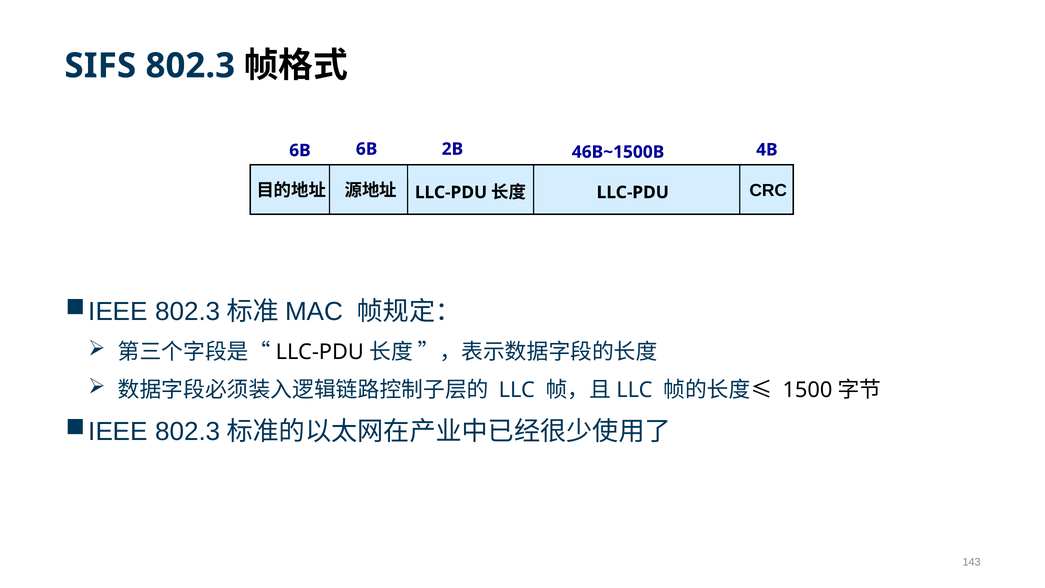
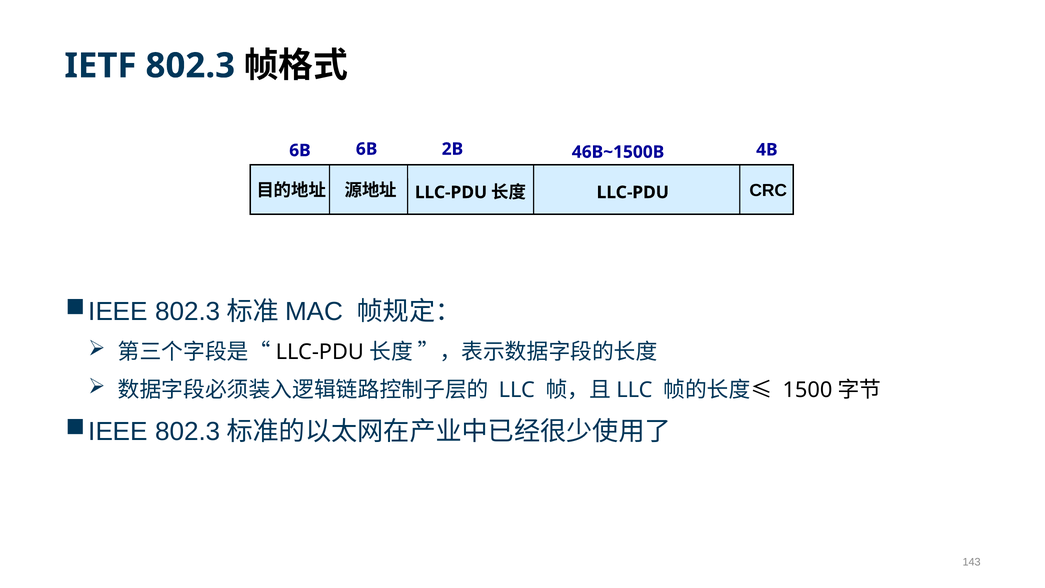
SIFS: SIFS -> IETF
